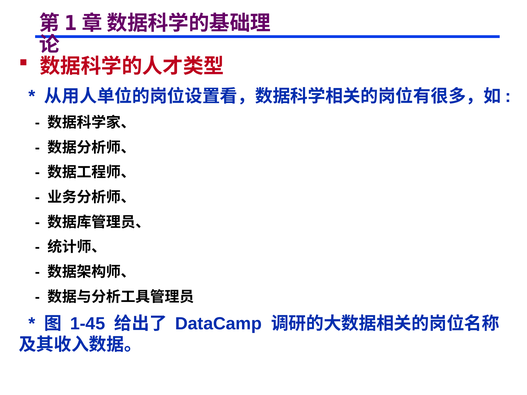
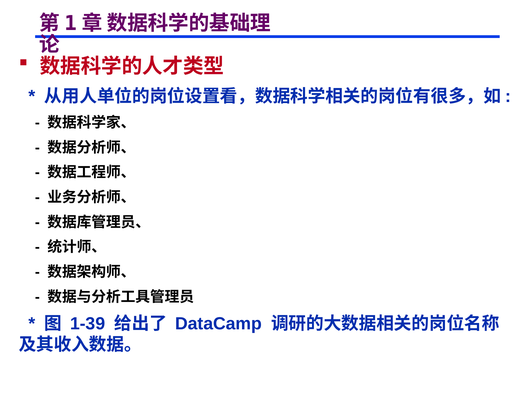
1-45: 1-45 -> 1-39
